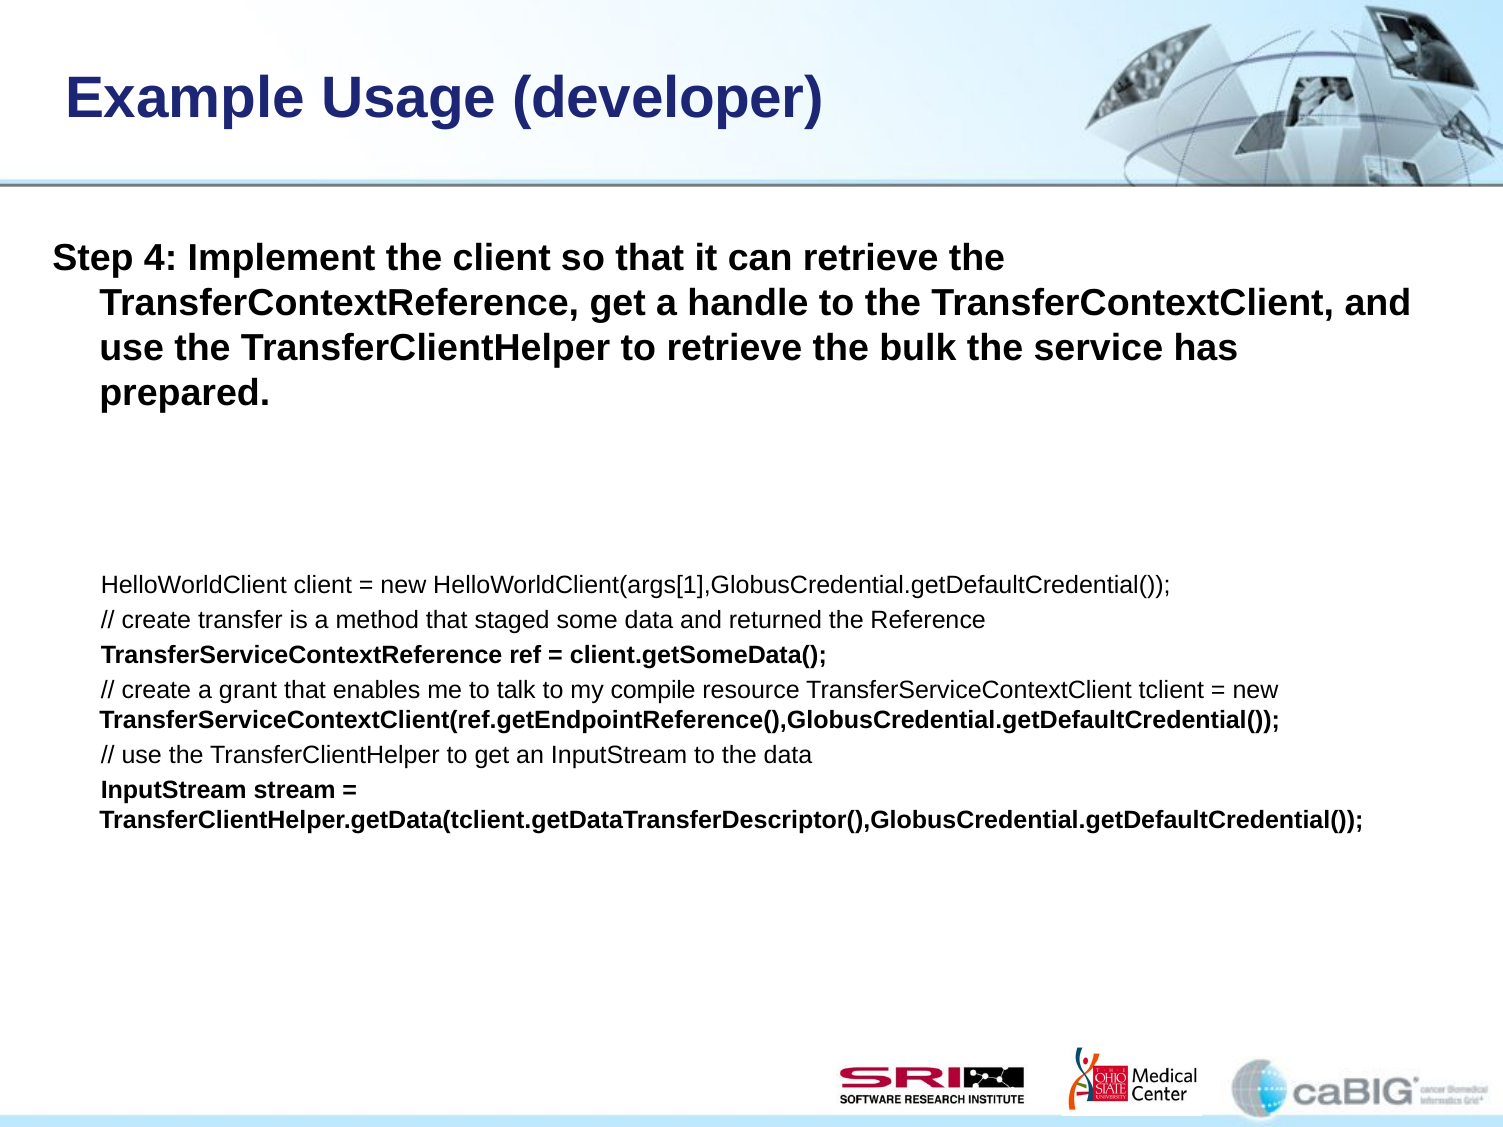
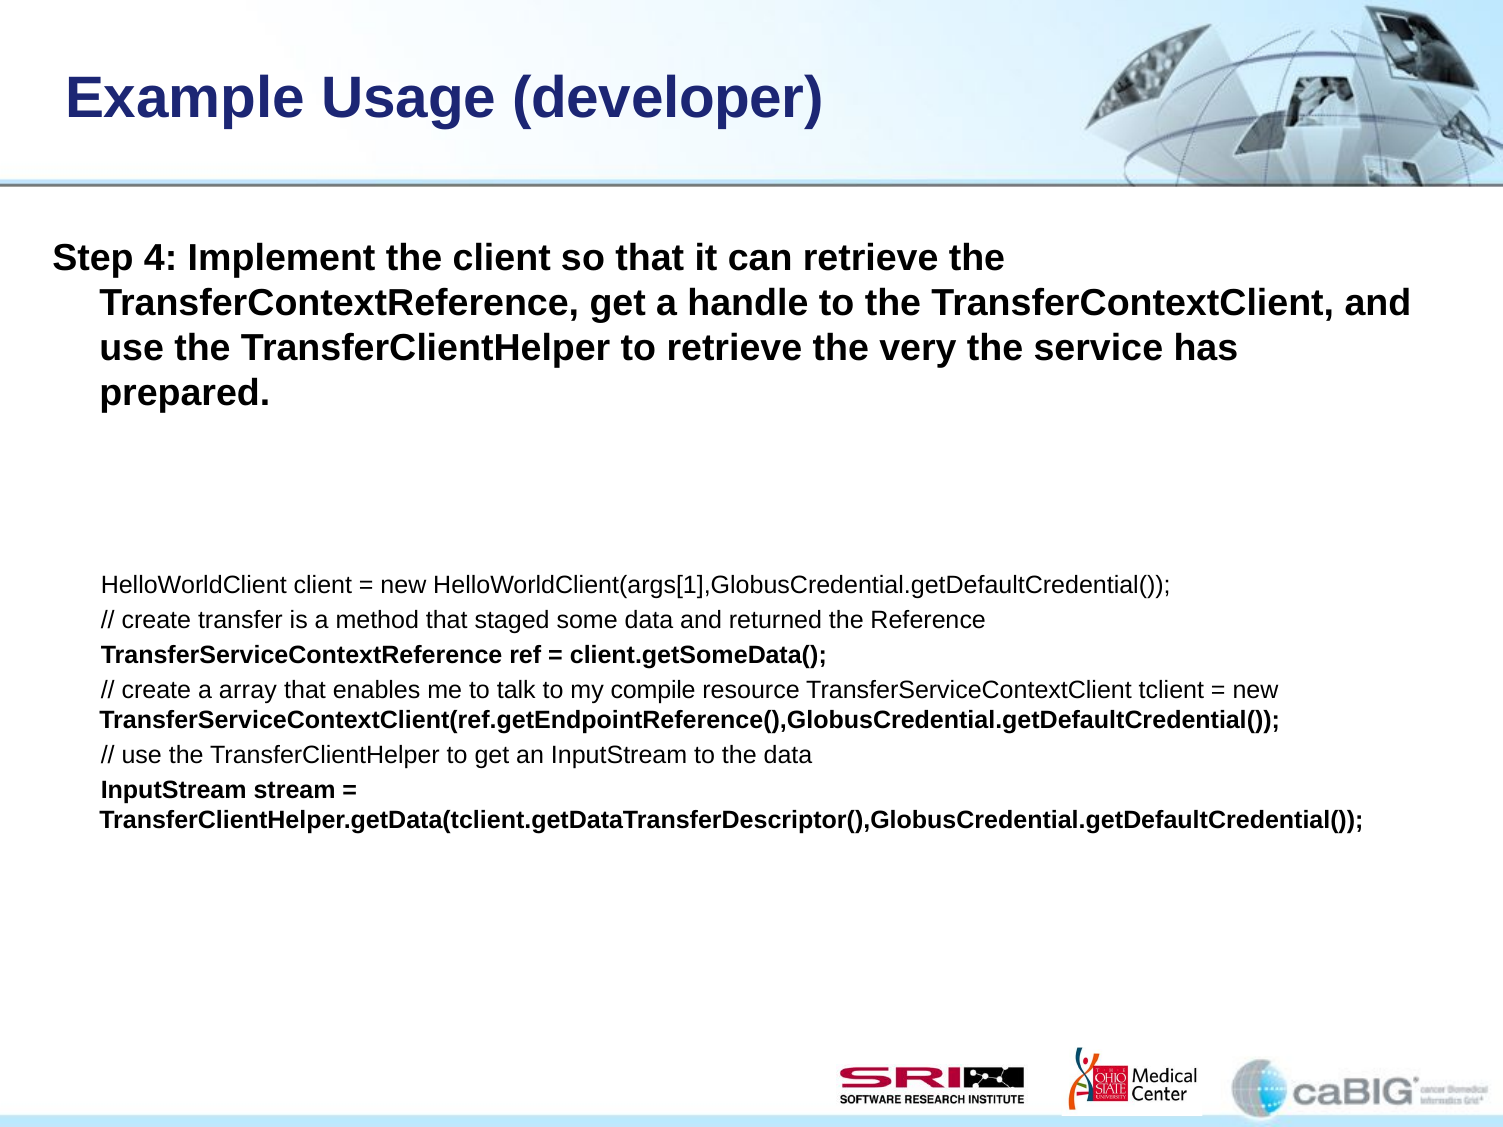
bulk: bulk -> very
grant: grant -> array
